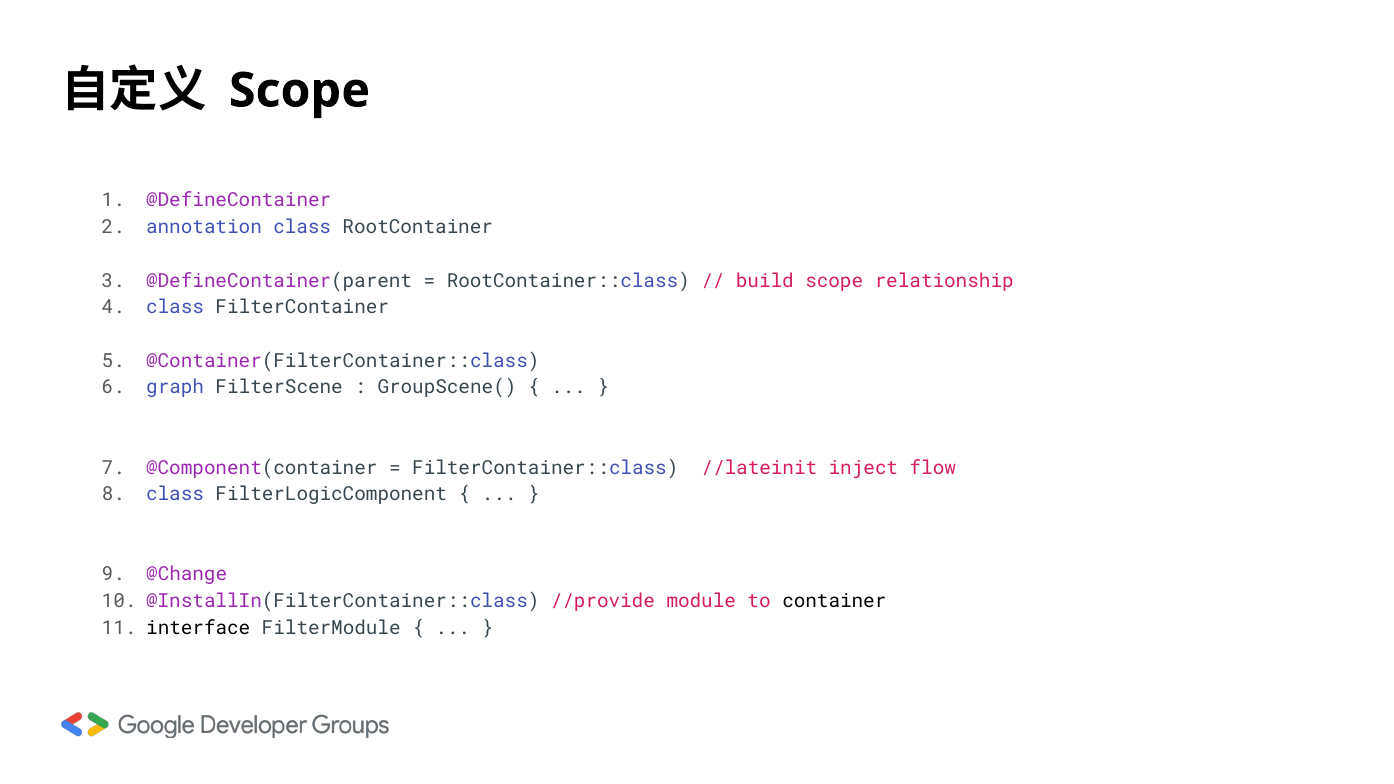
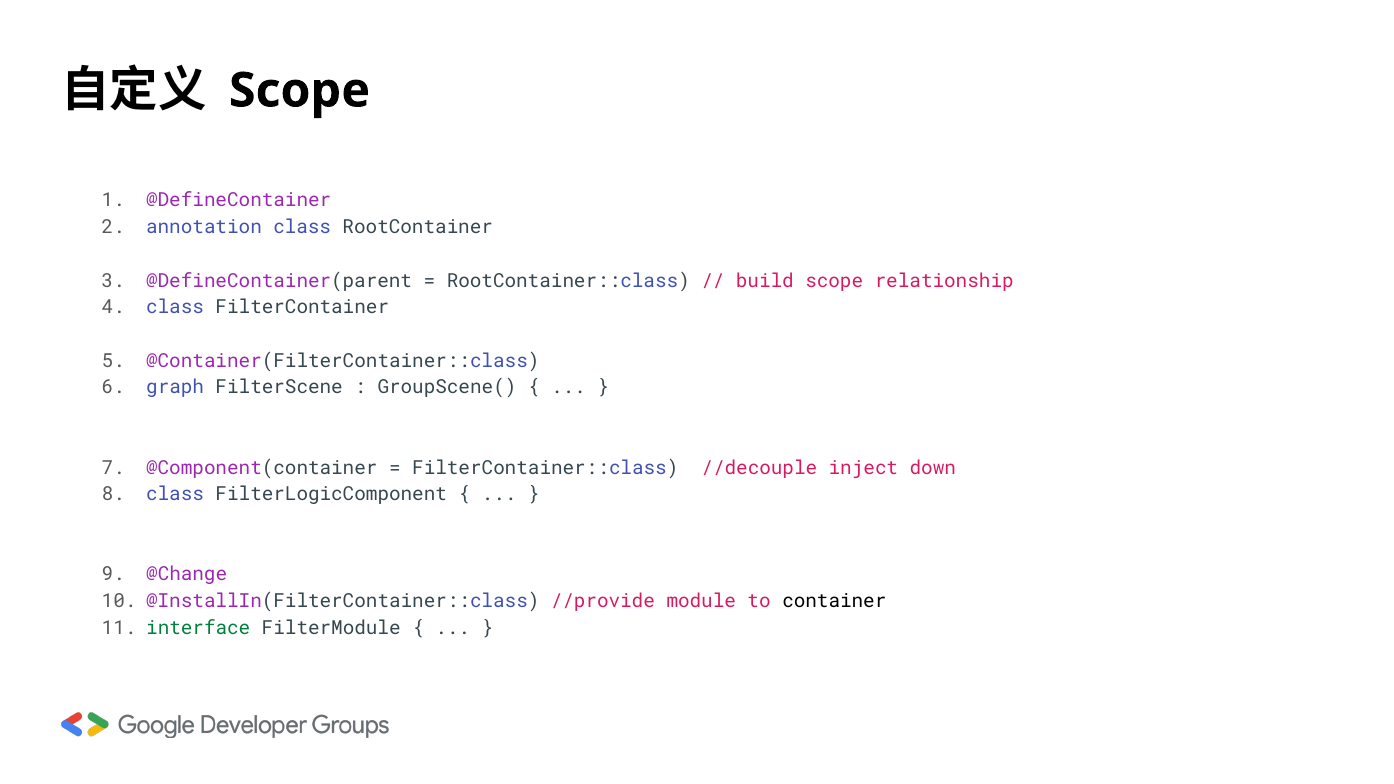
//lateinit: //lateinit -> //decouple
flow: flow -> down
interface colour: black -> green
